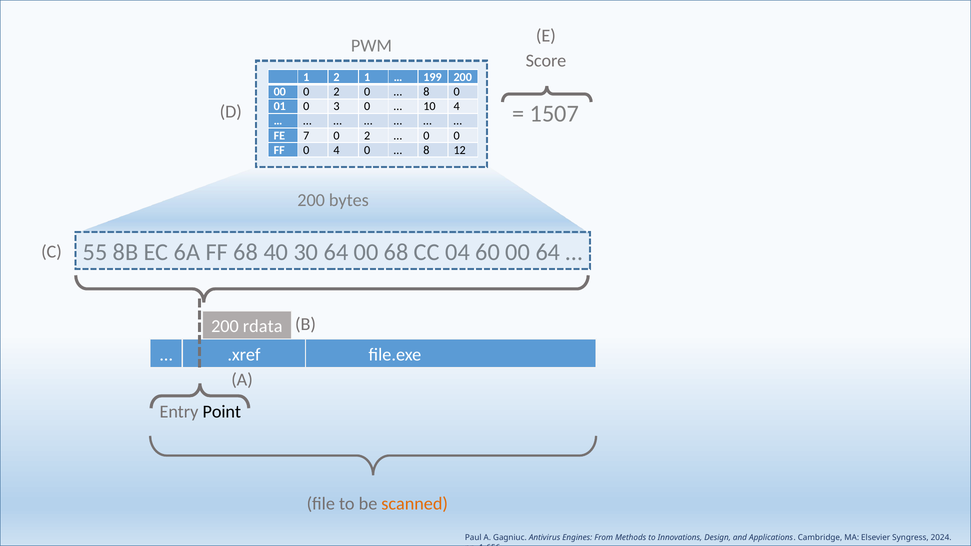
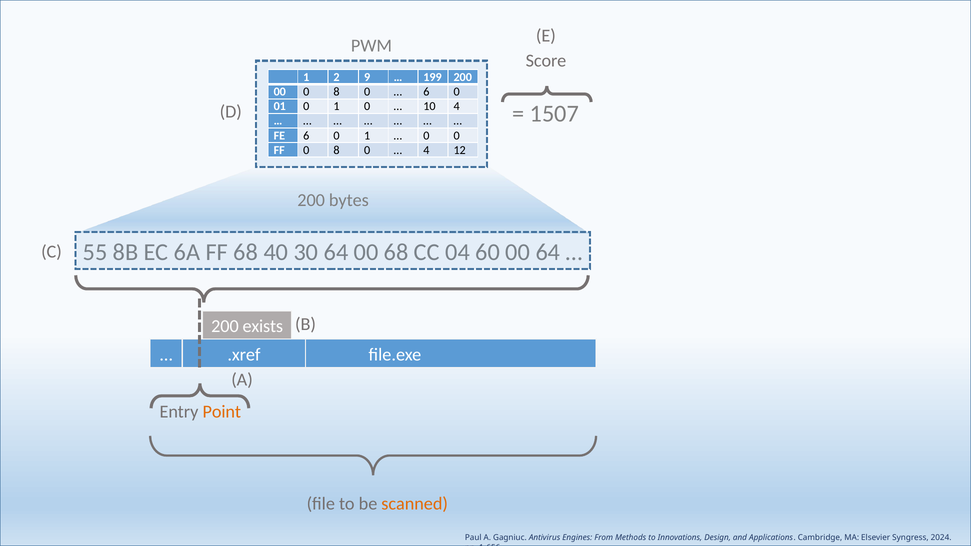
2 1: 1 -> 9
00 0 2: 2 -> 8
8 at (426, 92): 8 -> 6
01 0 3: 3 -> 1
FE 7: 7 -> 6
2 at (367, 136): 2 -> 1
FF 0 4: 4 -> 8
8 at (426, 150): 8 -> 4
rdata: rdata -> exists
Point colour: black -> orange
